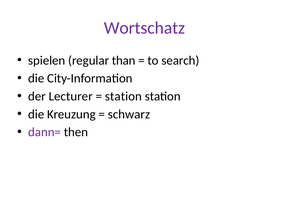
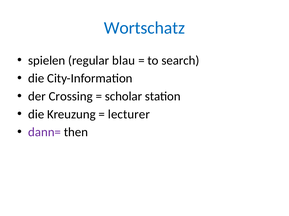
Wortschatz colour: purple -> blue
than: than -> blau
Lecturer: Lecturer -> Crossing
station at (123, 97): station -> scholar
schwarz: schwarz -> lecturer
